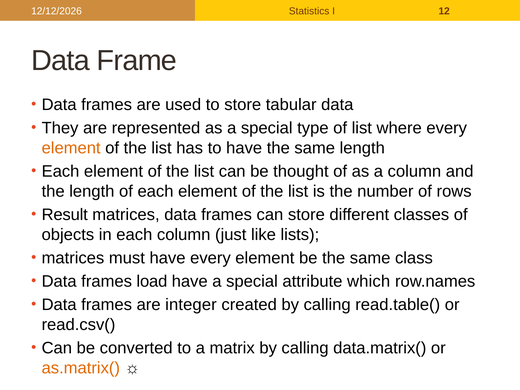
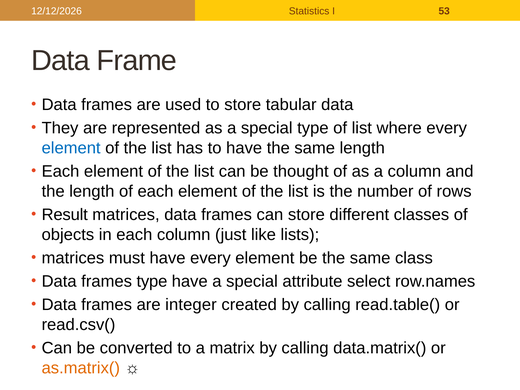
12: 12 -> 53
element at (71, 148) colour: orange -> blue
frames load: load -> type
which: which -> select
